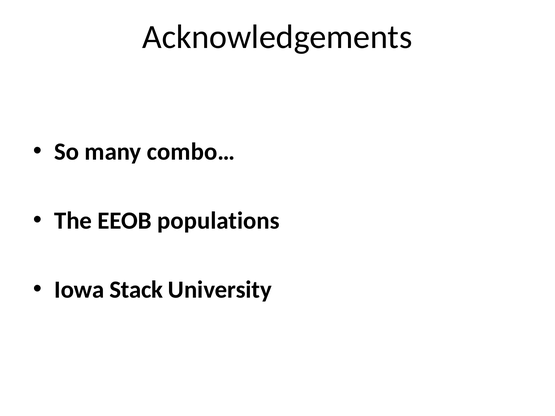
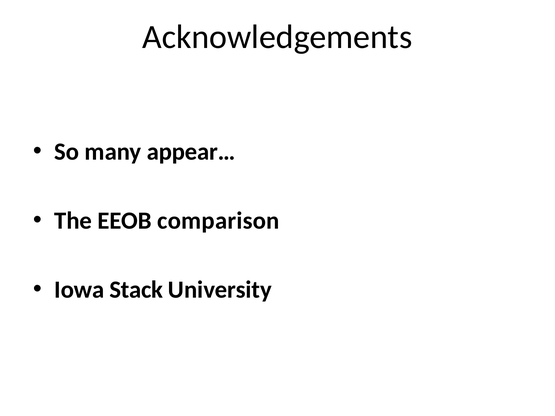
combo…: combo… -> appear…
populations: populations -> comparison
